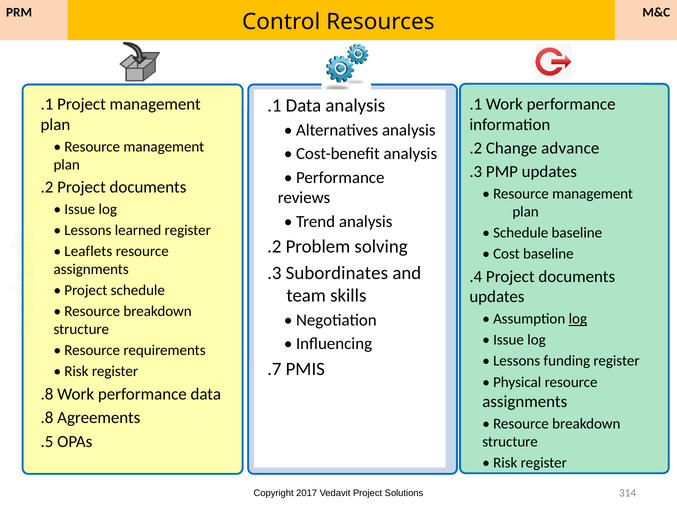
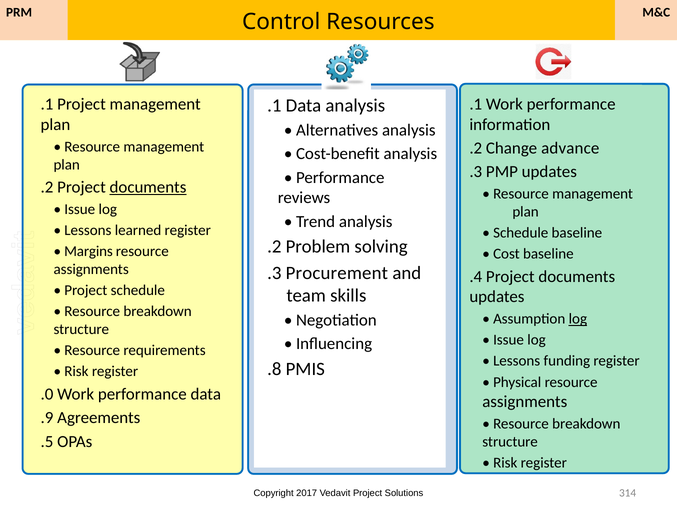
documents at (148, 188) underline: none -> present
Leaflets: Leaflets -> Margins
Subordinates: Subordinates -> Procurement
.7: .7 -> .8
.8 at (47, 395): .8 -> .0
.8 at (47, 418): .8 -> .9
